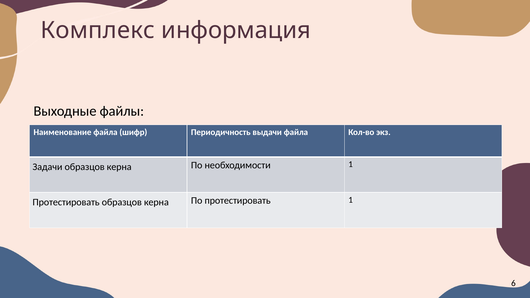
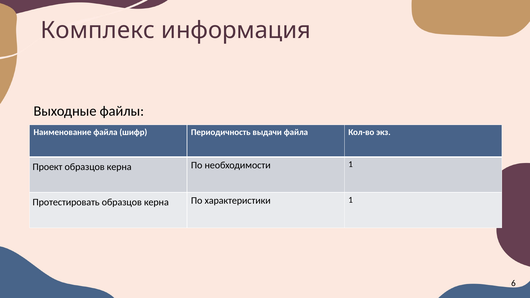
Задачи: Задачи -> Проект
По протестировать: протестировать -> характеристики
